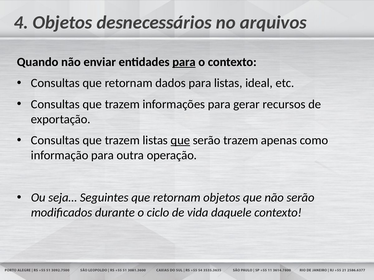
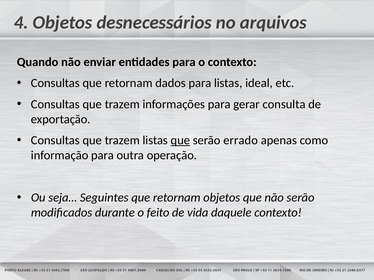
para at (184, 62) underline: present -> none
recursos: recursos -> consulta
serão trazem: trazem -> errado
ciclo: ciclo -> feito
